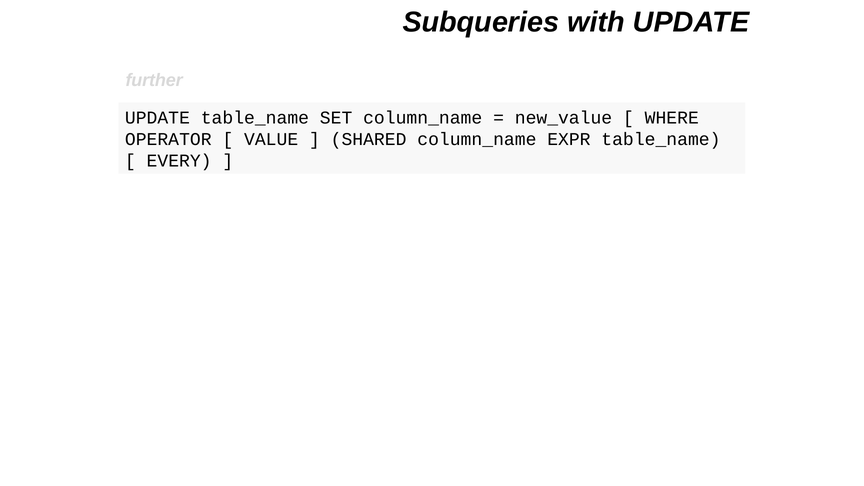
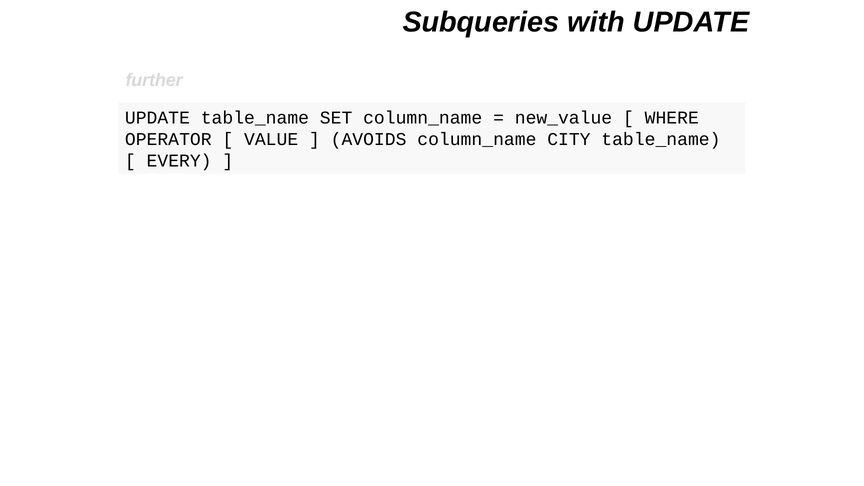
SHARED: SHARED -> AVOIDS
EXPR: EXPR -> CITY
